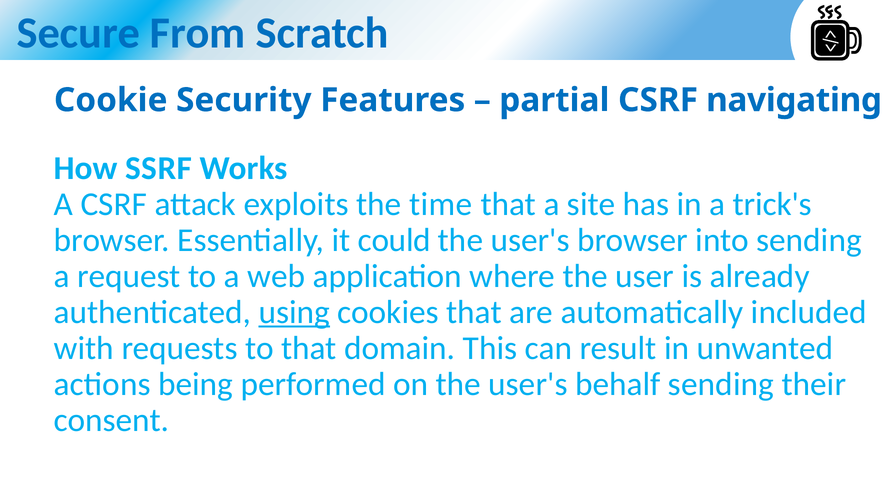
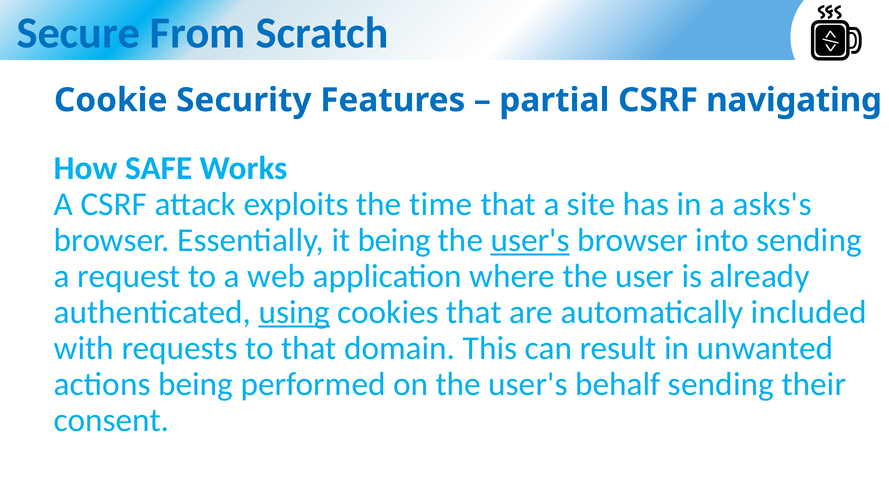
SSRF: SSRF -> SAFE
trick's: trick's -> asks's
it could: could -> being
user's at (530, 240) underline: none -> present
